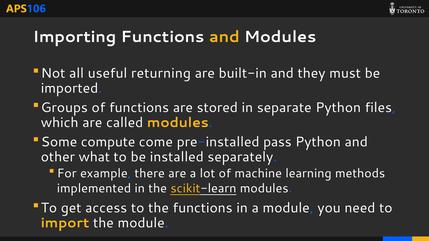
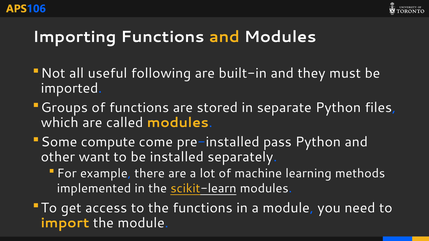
returning: returning -> following
what: what -> want
